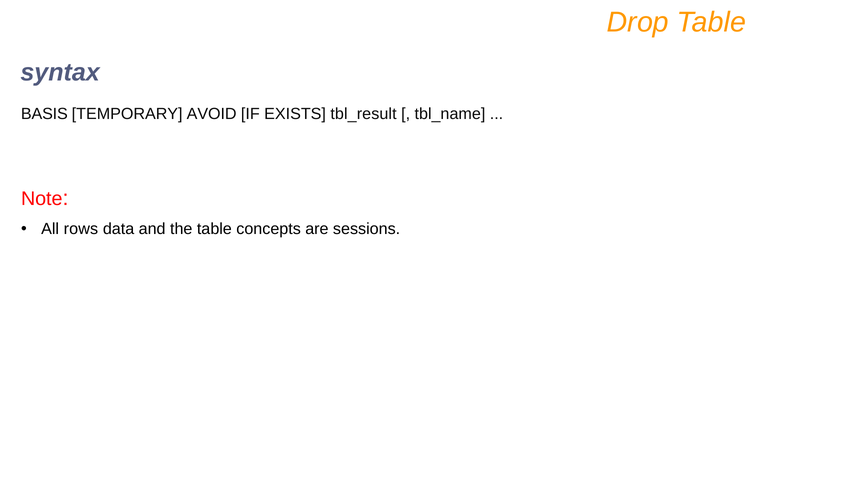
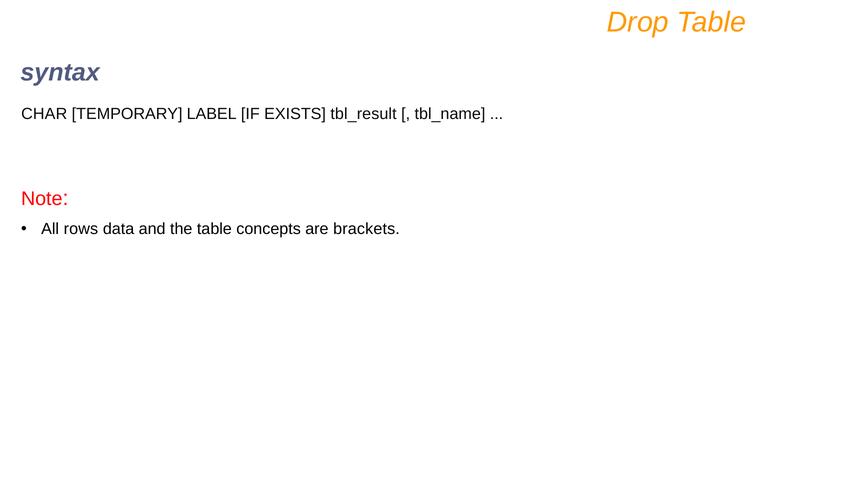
BASIS: BASIS -> CHAR
AVOID: AVOID -> LABEL
sessions: sessions -> brackets
